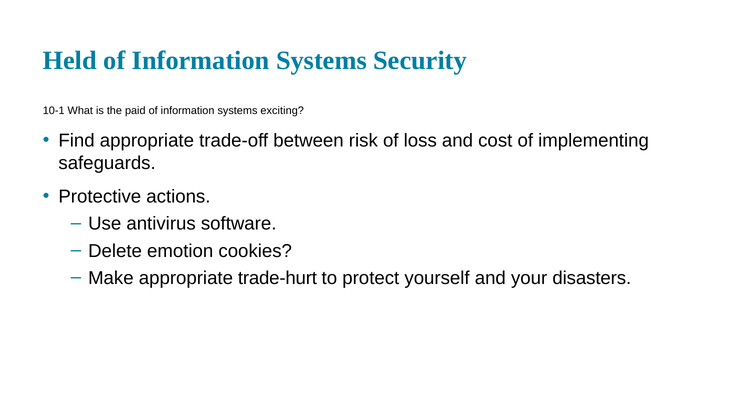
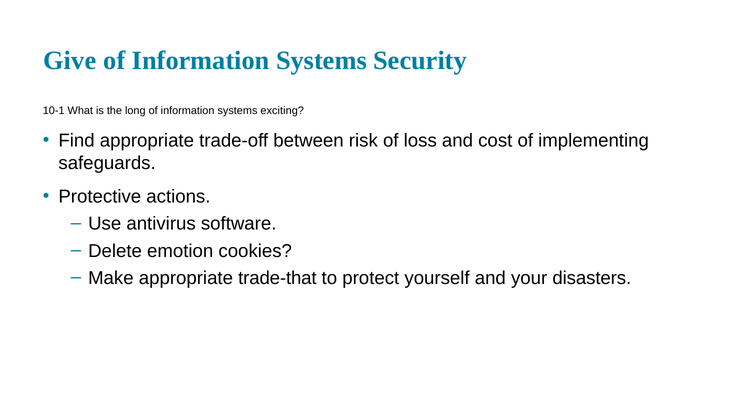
Held: Held -> Give
paid: paid -> long
trade-hurt: trade-hurt -> trade-that
